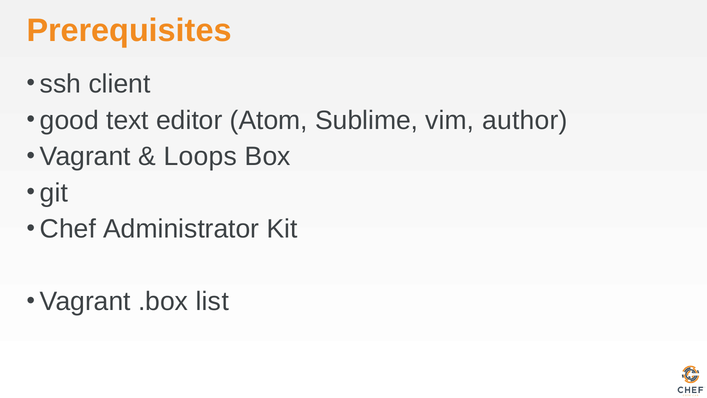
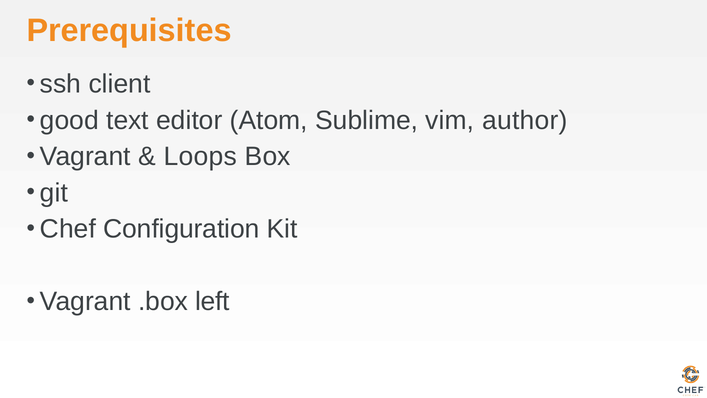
Administrator: Administrator -> Configuration
list: list -> left
